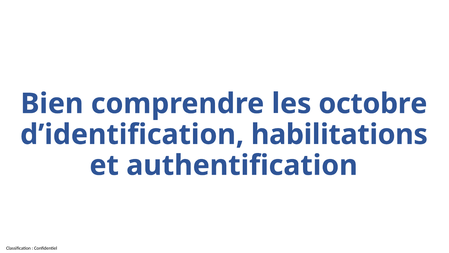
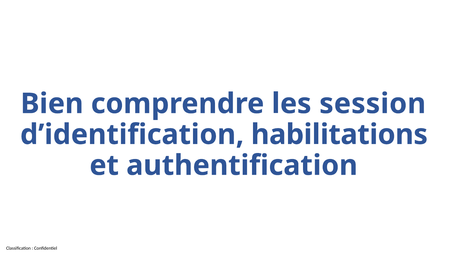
octobre: octobre -> session
